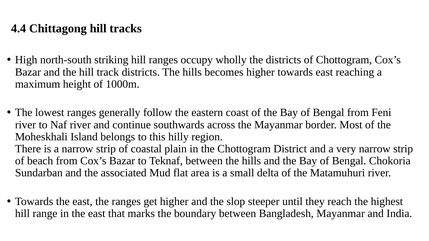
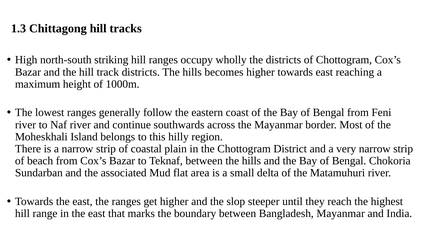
4.4: 4.4 -> 1.3
